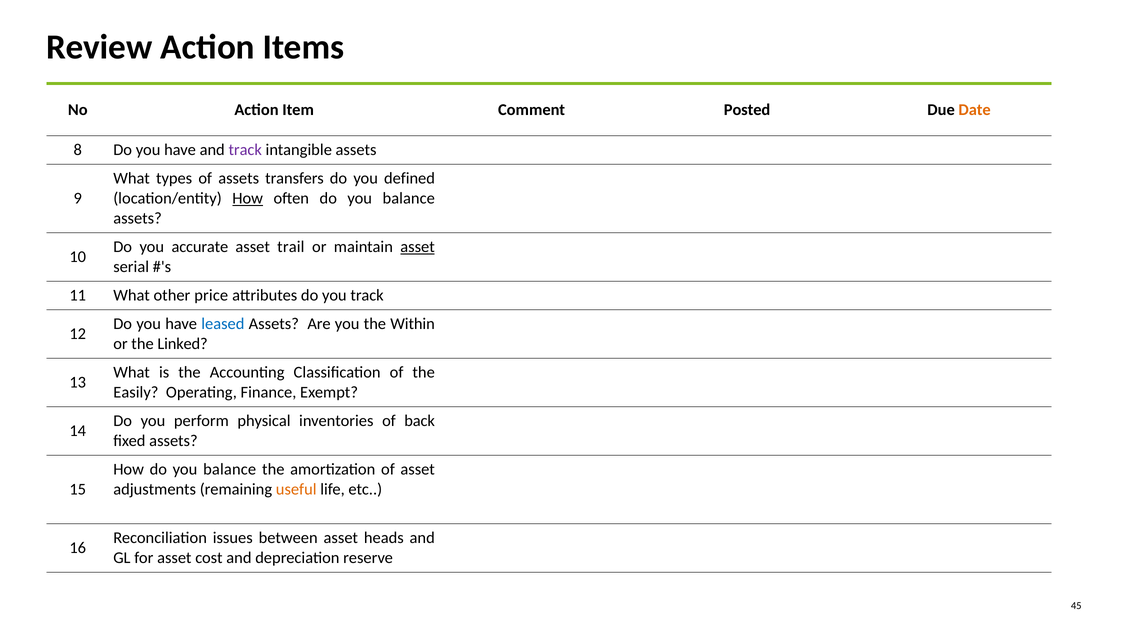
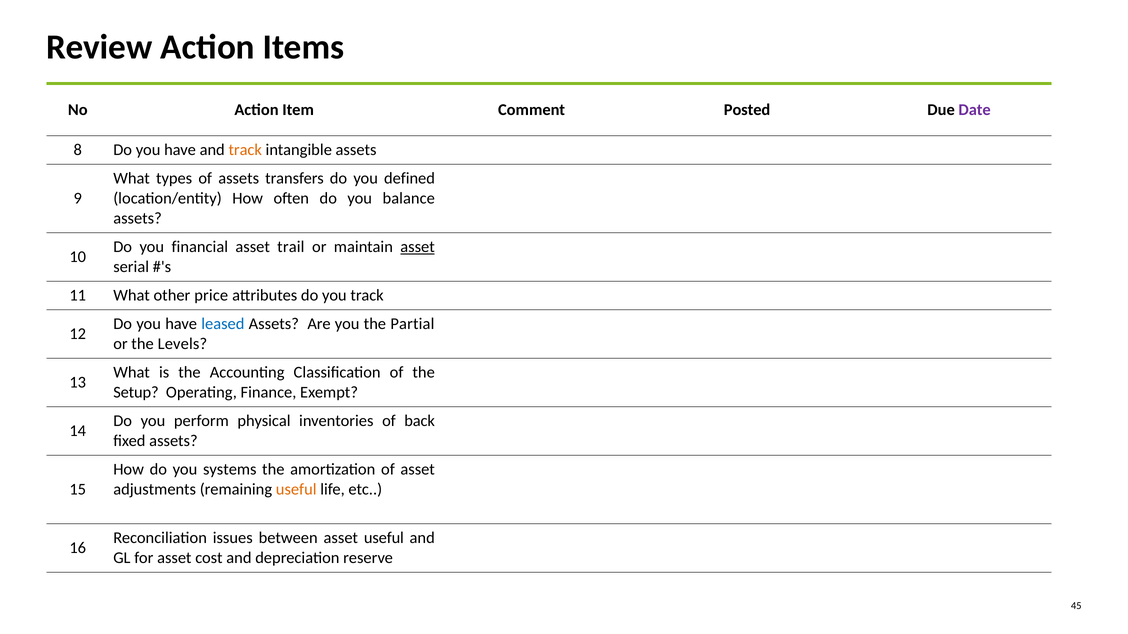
Date colour: orange -> purple
track at (245, 150) colour: purple -> orange
How at (248, 199) underline: present -> none
accurate: accurate -> financial
Within: Within -> Partial
Linked: Linked -> Levels
Easily: Easily -> Setup
How do you balance: balance -> systems
asset heads: heads -> useful
